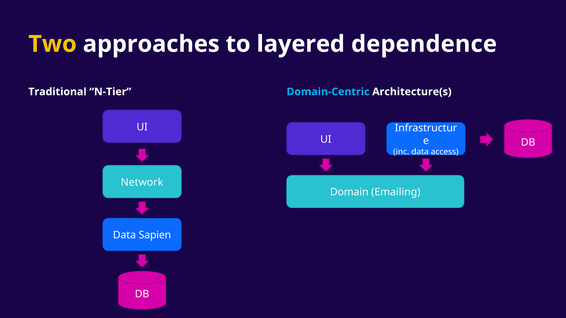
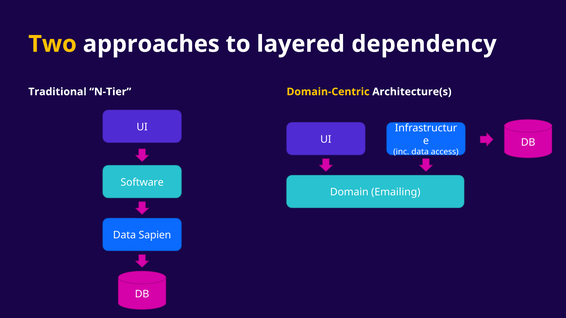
dependence: dependence -> dependency
Domain-Centric colour: light blue -> yellow
Network: Network -> Software
